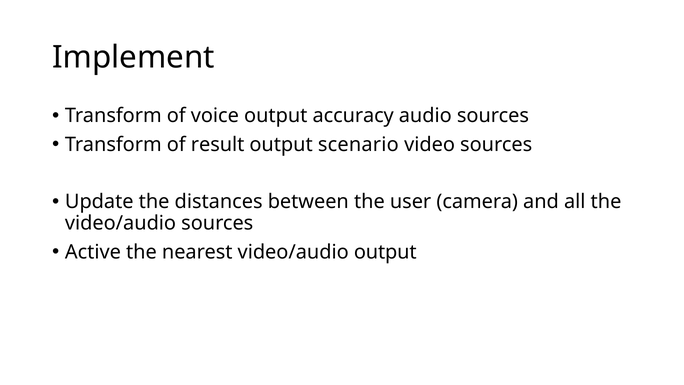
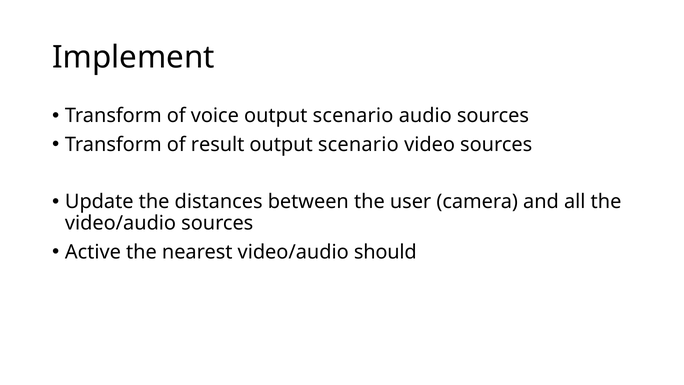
voice output accuracy: accuracy -> scenario
video/audio output: output -> should
